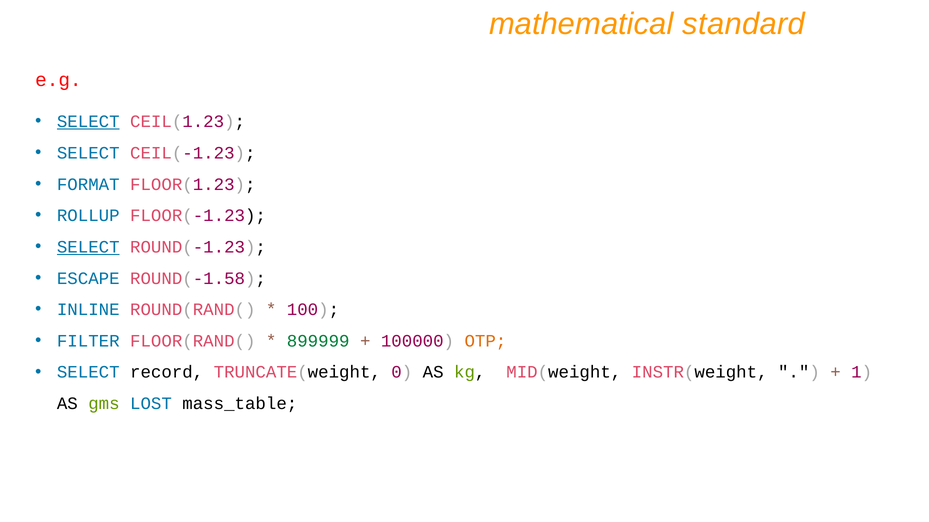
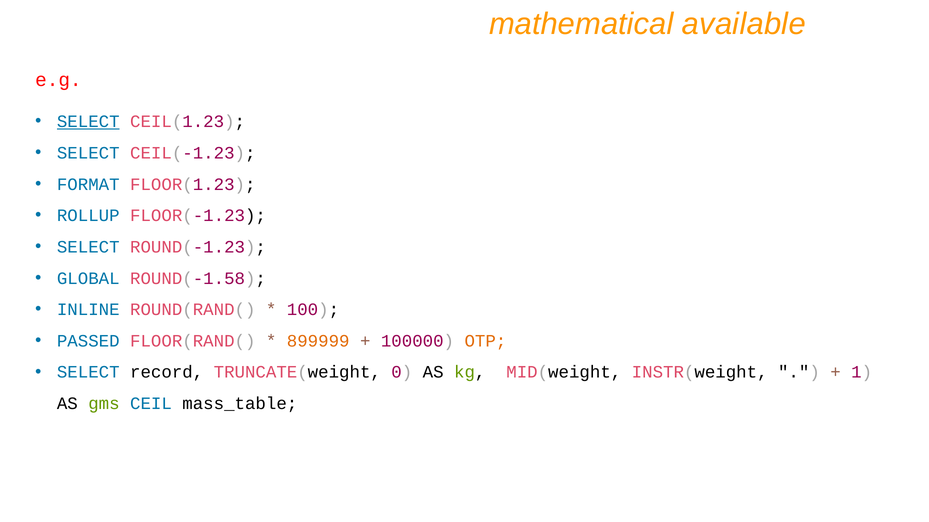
standard: standard -> available
SELECT at (88, 247) underline: present -> none
ESCAPE: ESCAPE -> GLOBAL
FILTER: FILTER -> PASSED
899999 colour: green -> orange
LOST: LOST -> CEIL
